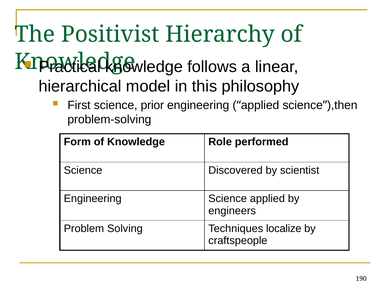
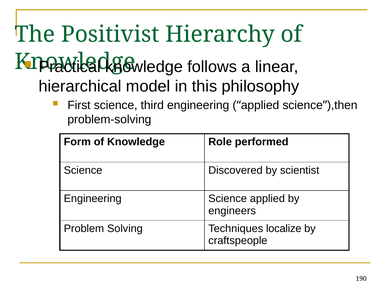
prior: prior -> third
